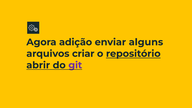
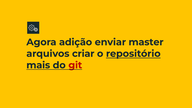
alguns: alguns -> master
abrir: abrir -> mais
git colour: purple -> red
